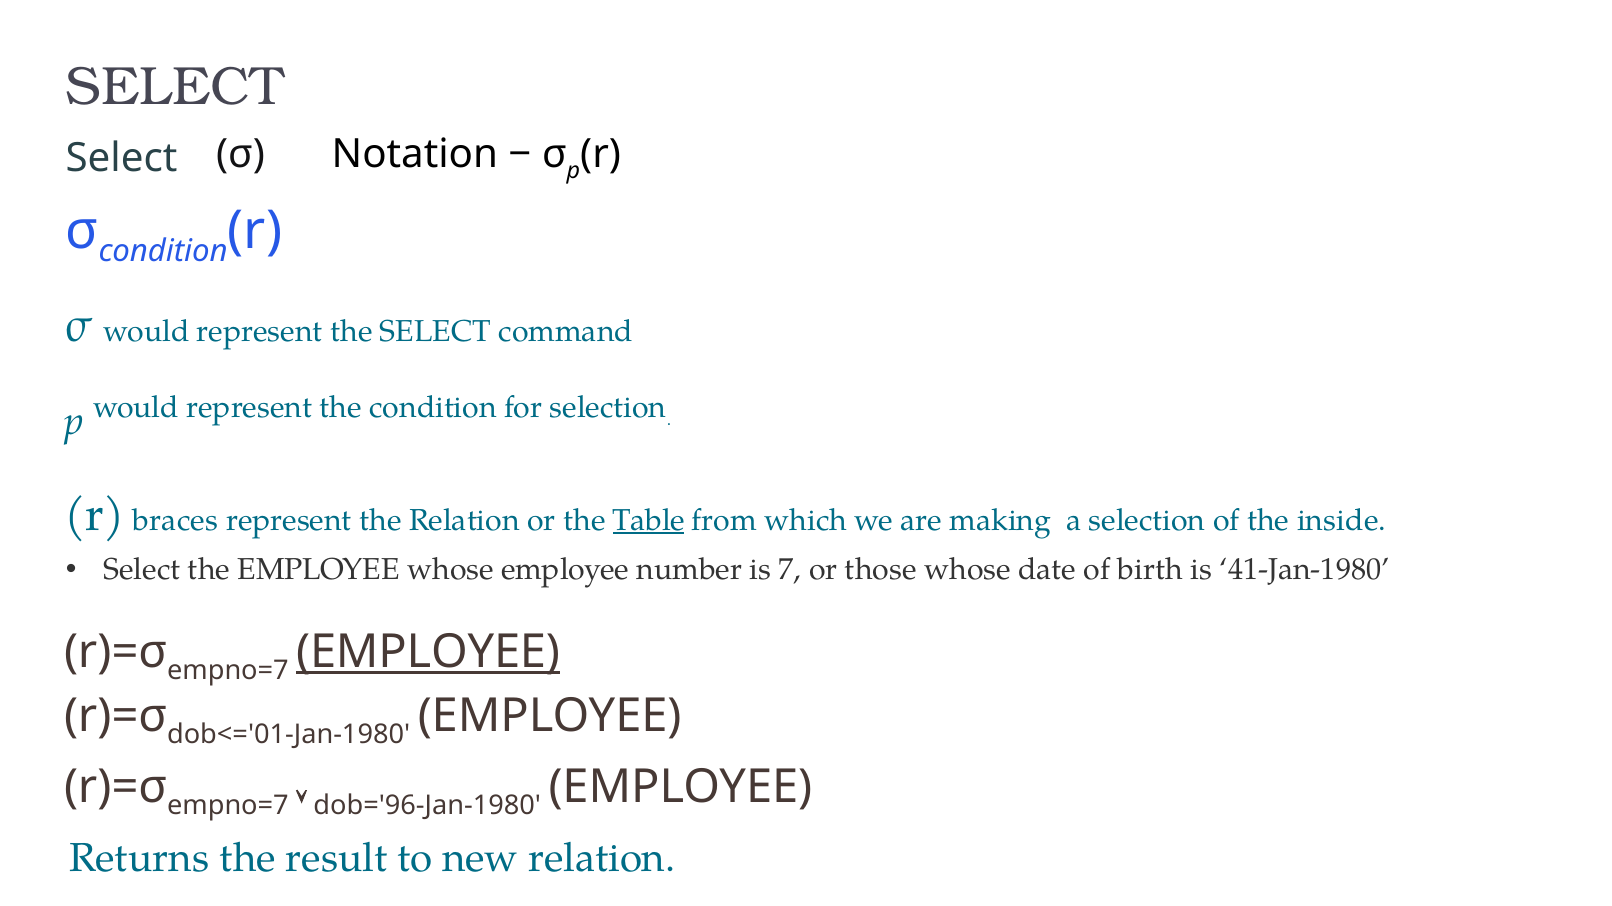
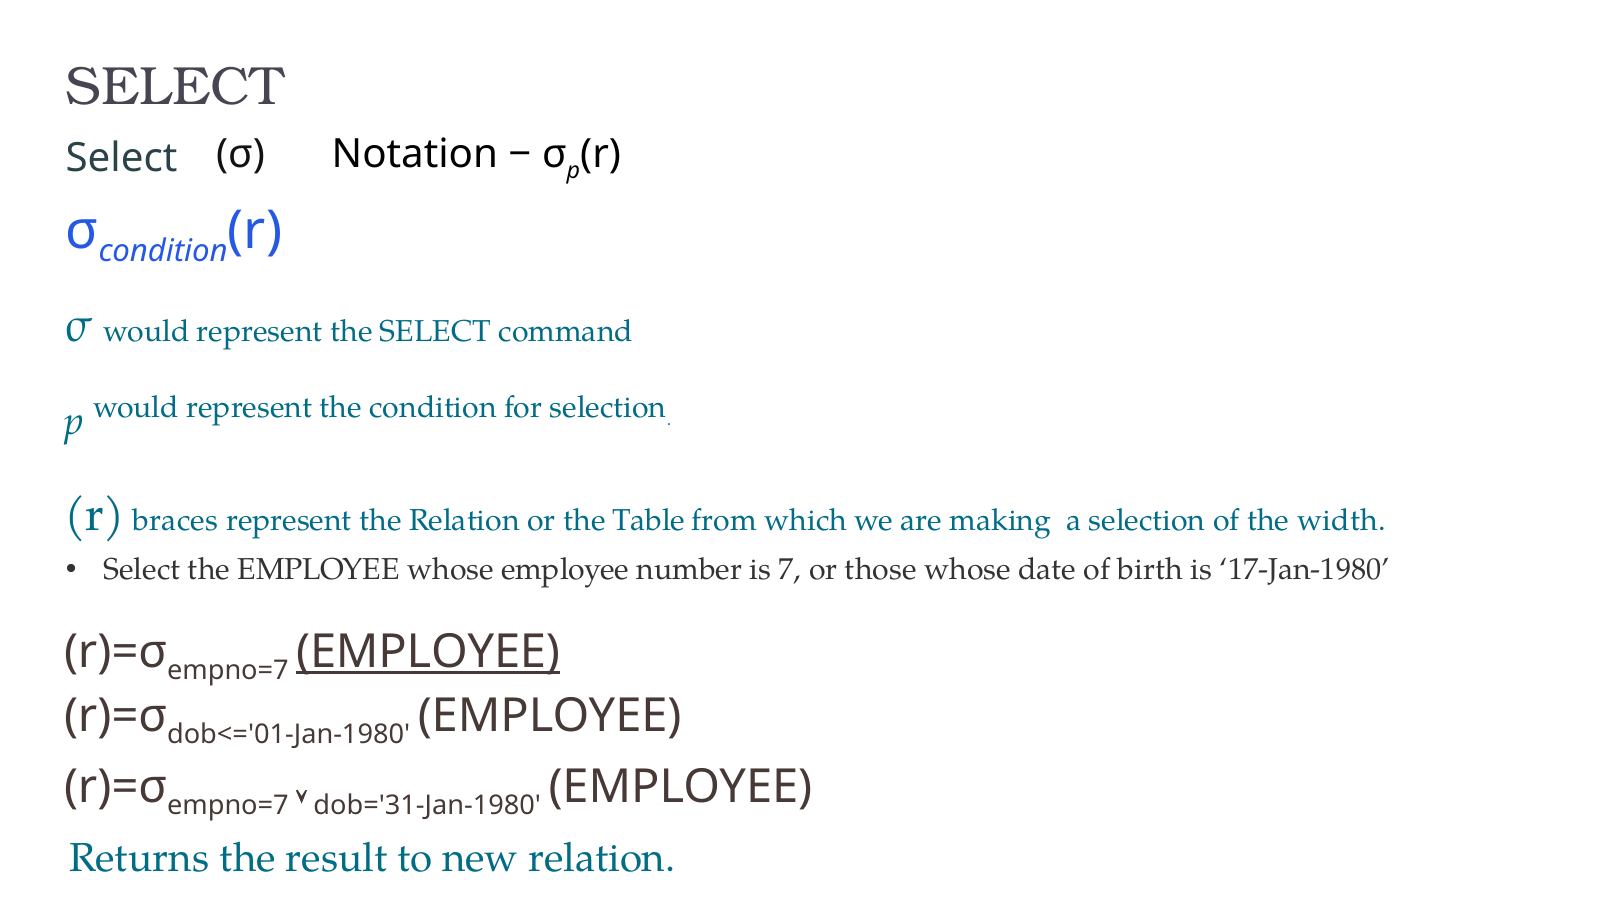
Table underline: present -> none
inside: inside -> width
41-Jan-1980: 41-Jan-1980 -> 17-Jan-1980
dob='96-Jan-1980: dob='96-Jan-1980 -> dob='31-Jan-1980
